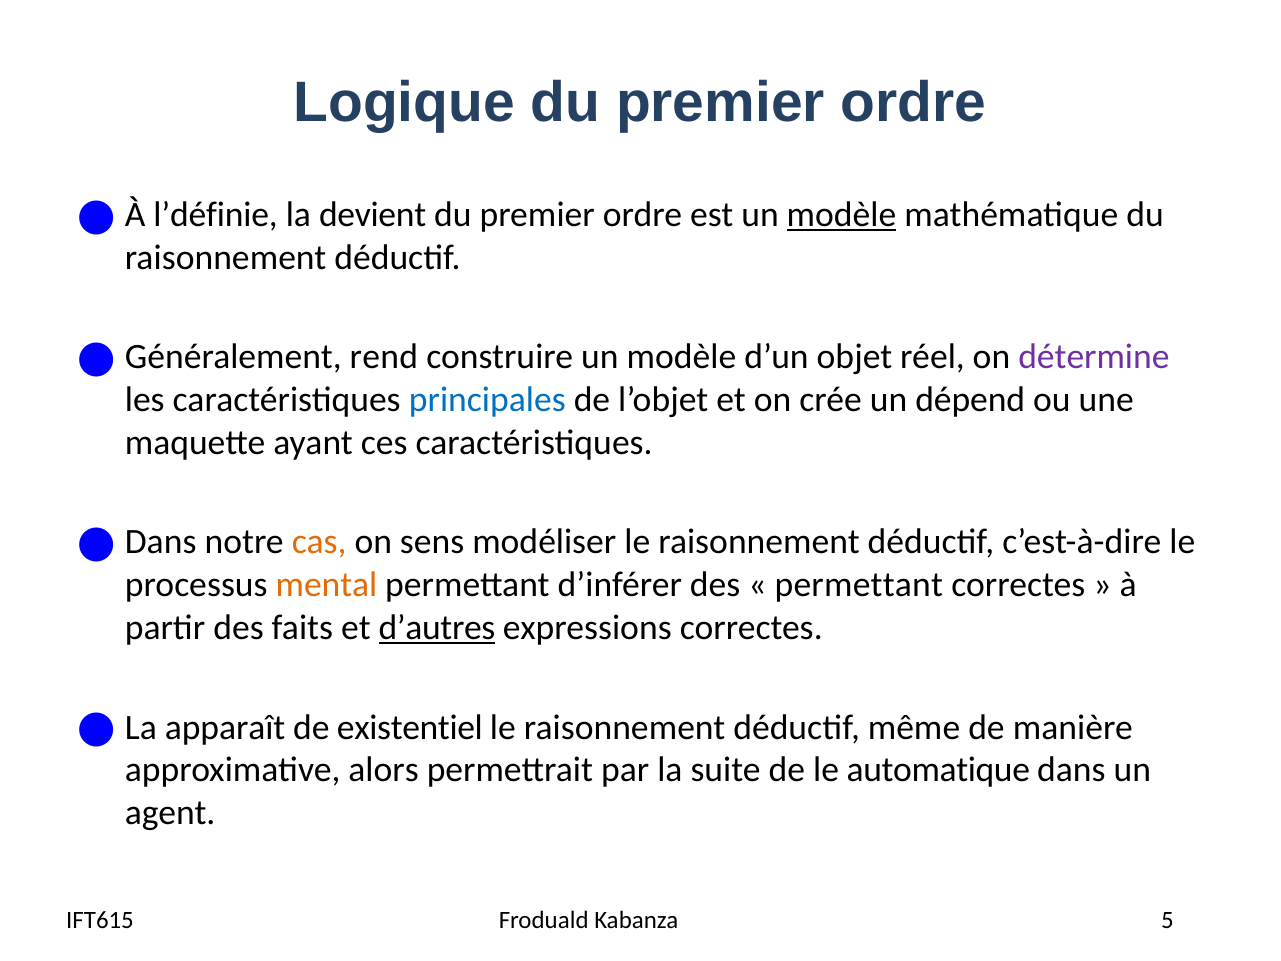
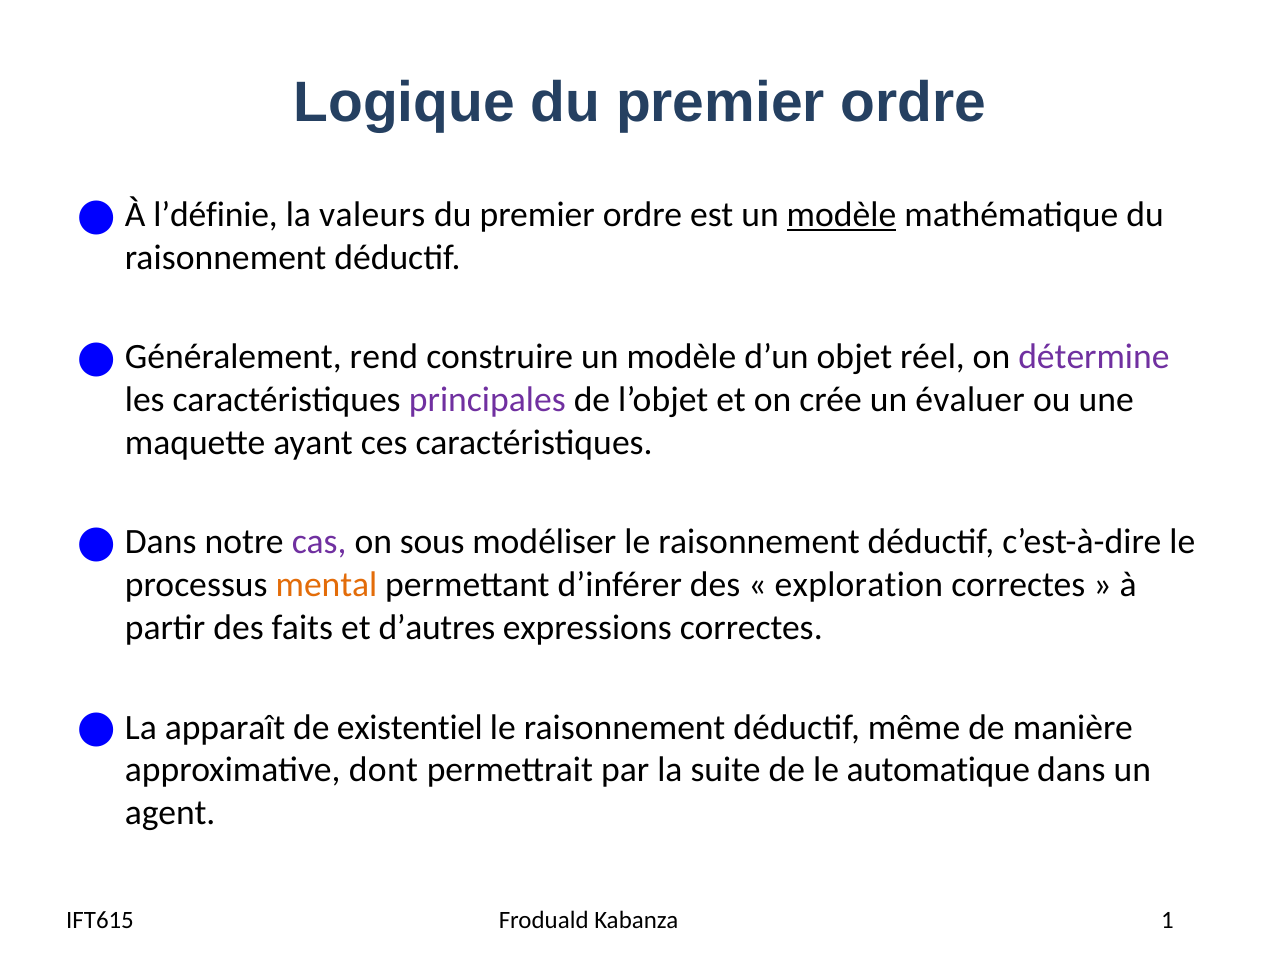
devient: devient -> valeurs
principales colour: blue -> purple
dépend: dépend -> évaluer
cas colour: orange -> purple
sens: sens -> sous
permettant at (859, 585): permettant -> exploration
d’autres underline: present -> none
alors: alors -> dont
5: 5 -> 1
